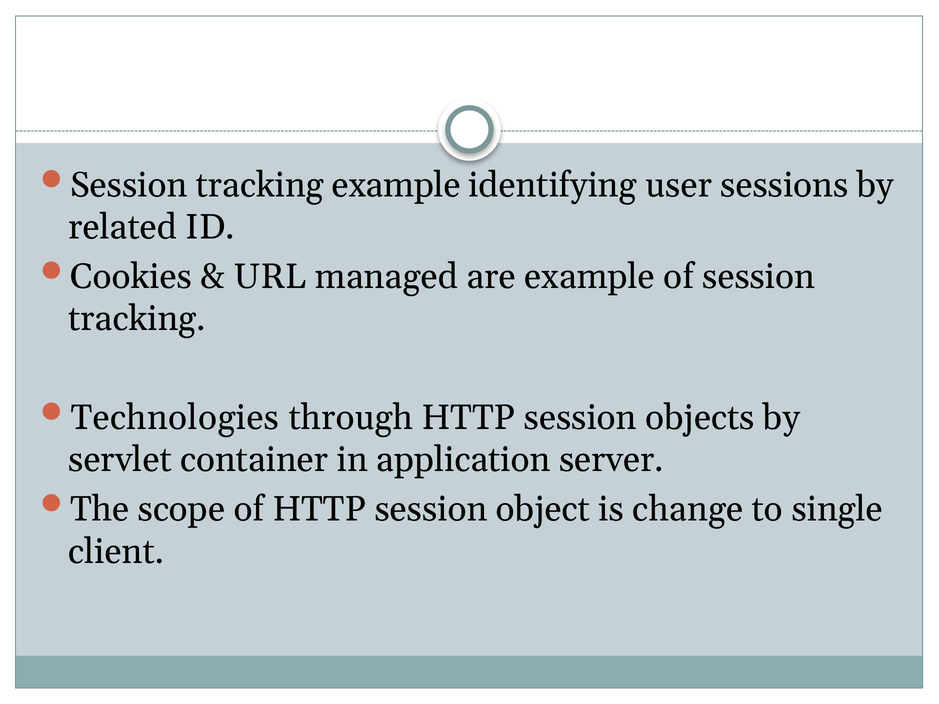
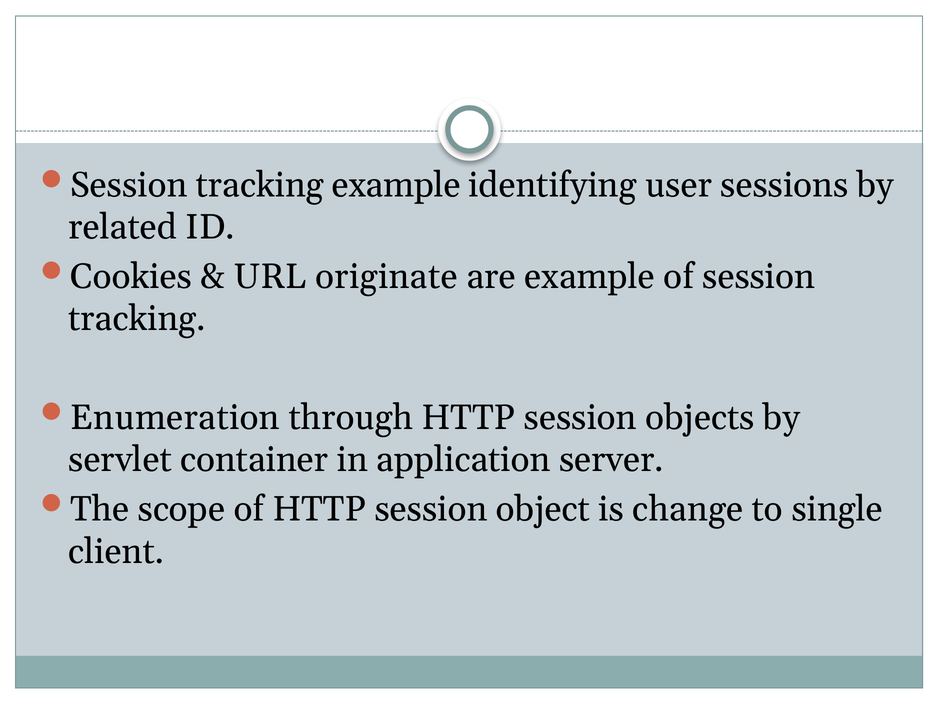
managed: managed -> originate
Technologies: Technologies -> Enumeration
